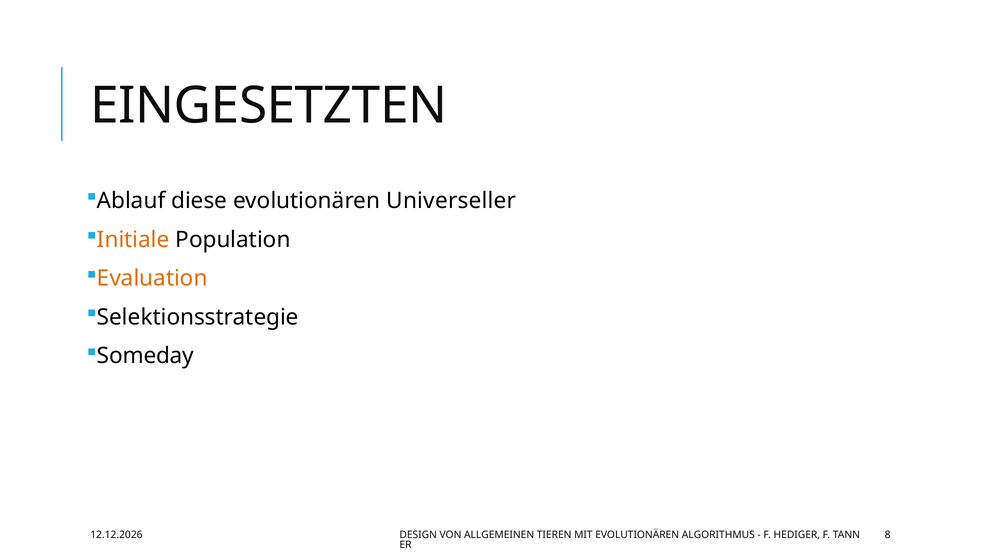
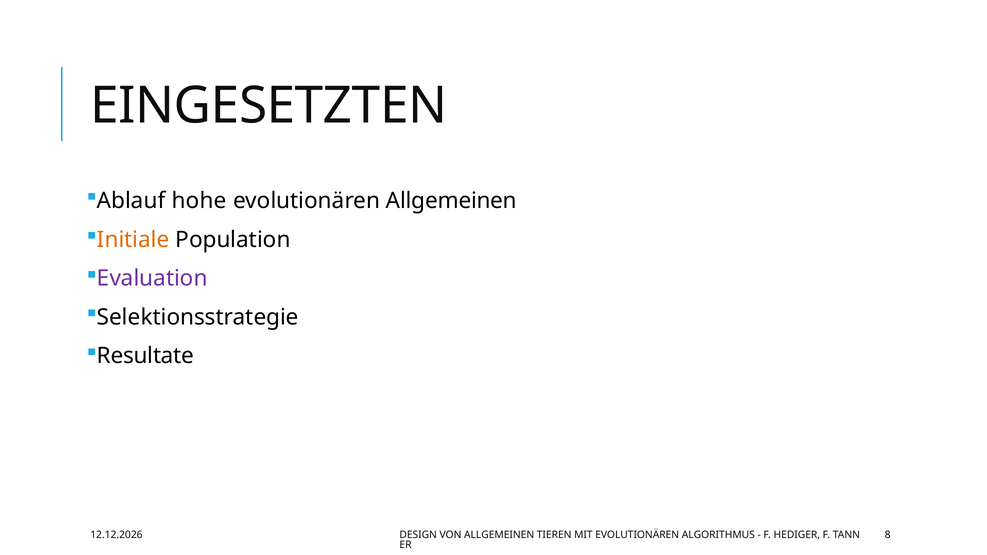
diese: diese -> hohe
evolutionären Universeller: Universeller -> Allgemeinen
Evaluation colour: orange -> purple
Someday: Someday -> Resultate
